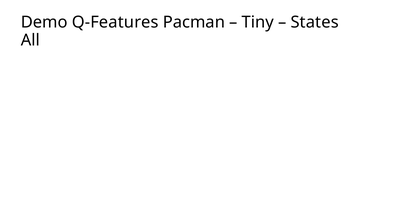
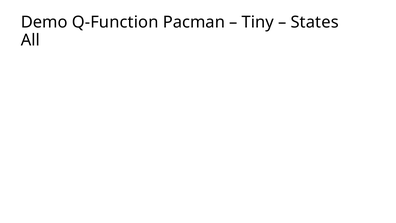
Q-Features: Q-Features -> Q-Function
